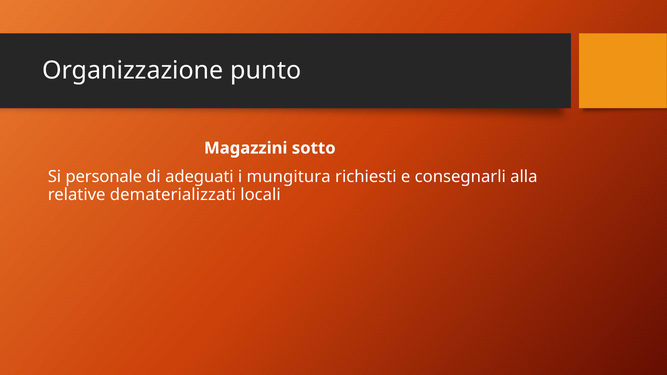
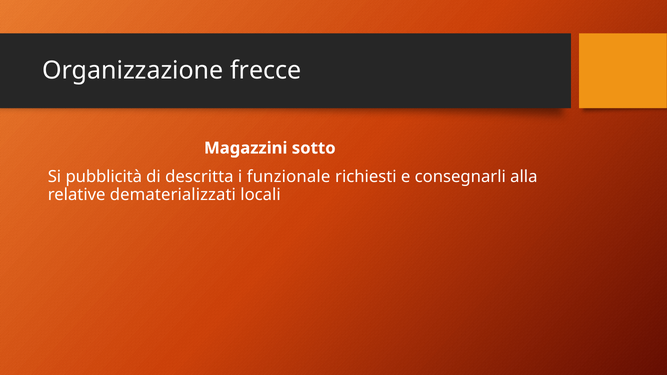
punto: punto -> frecce
personale: personale -> pubblicità
adeguati: adeguati -> descritta
mungitura: mungitura -> funzionale
